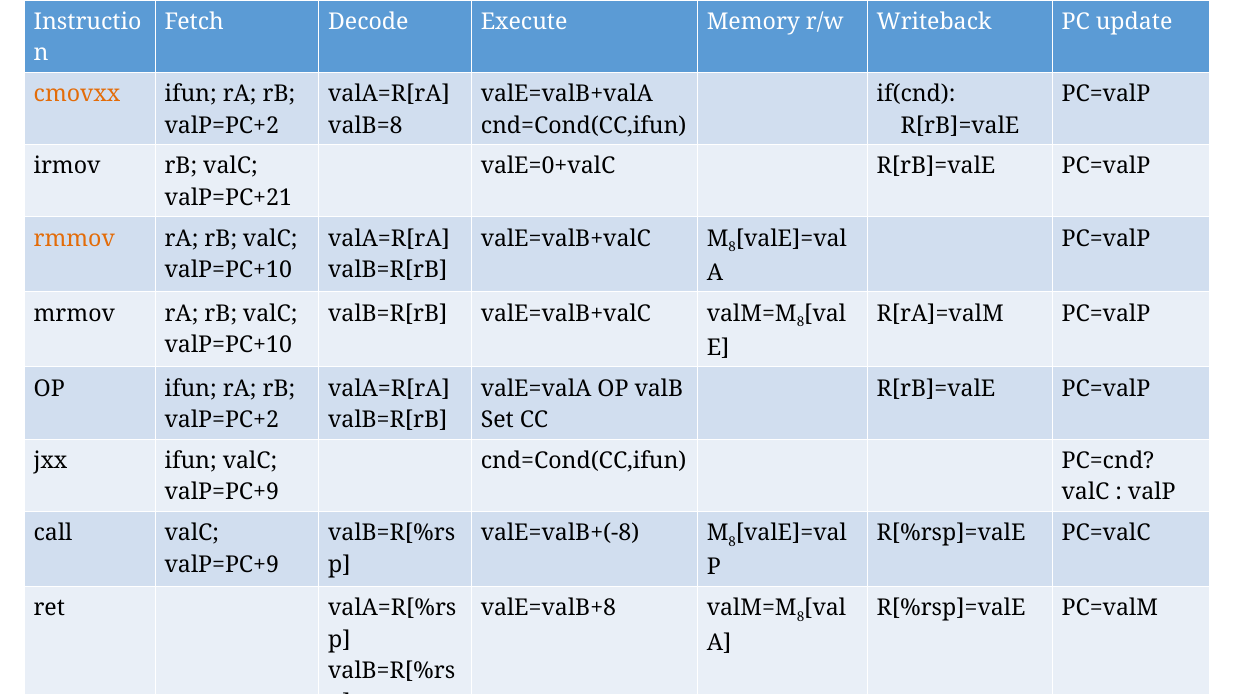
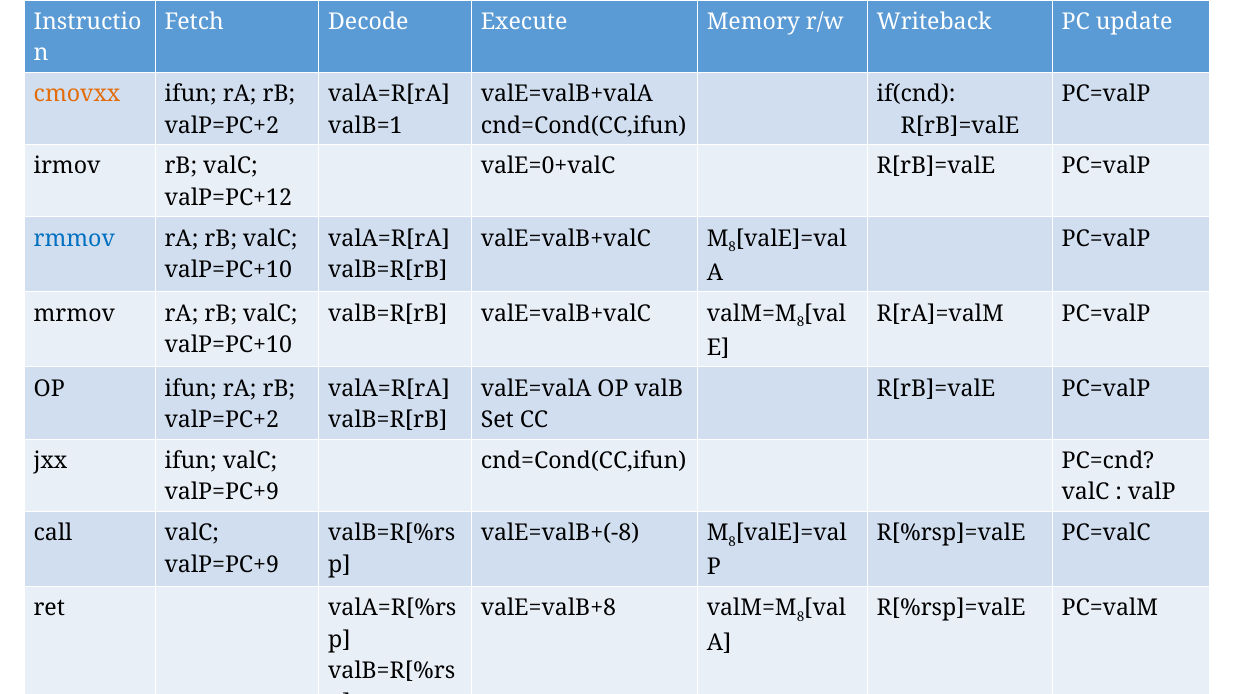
valB=8: valB=8 -> valB=1
valP=PC+21: valP=PC+21 -> valP=PC+12
rmmov colour: orange -> blue
